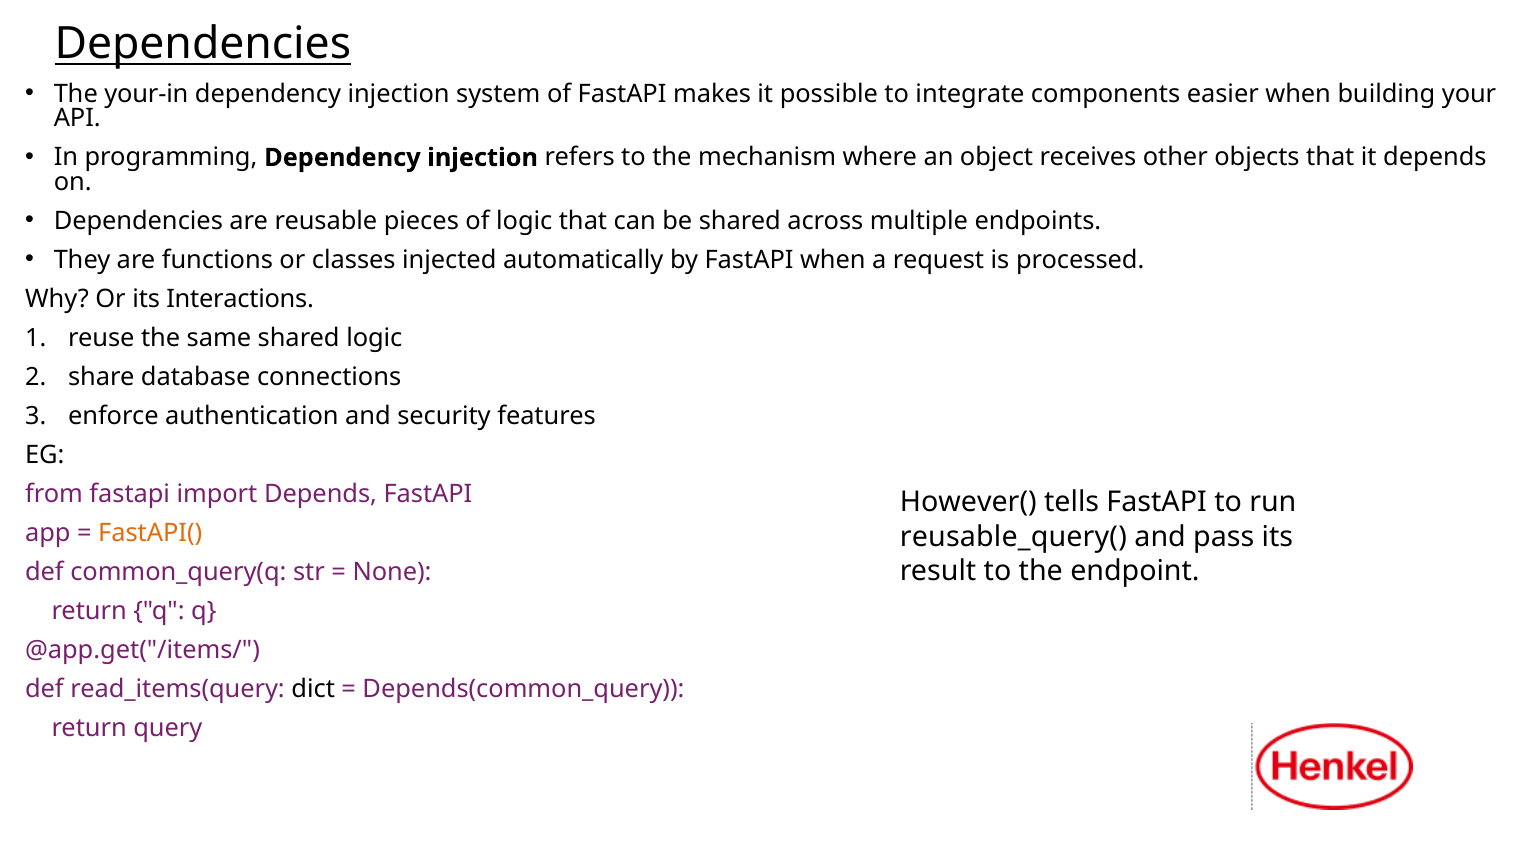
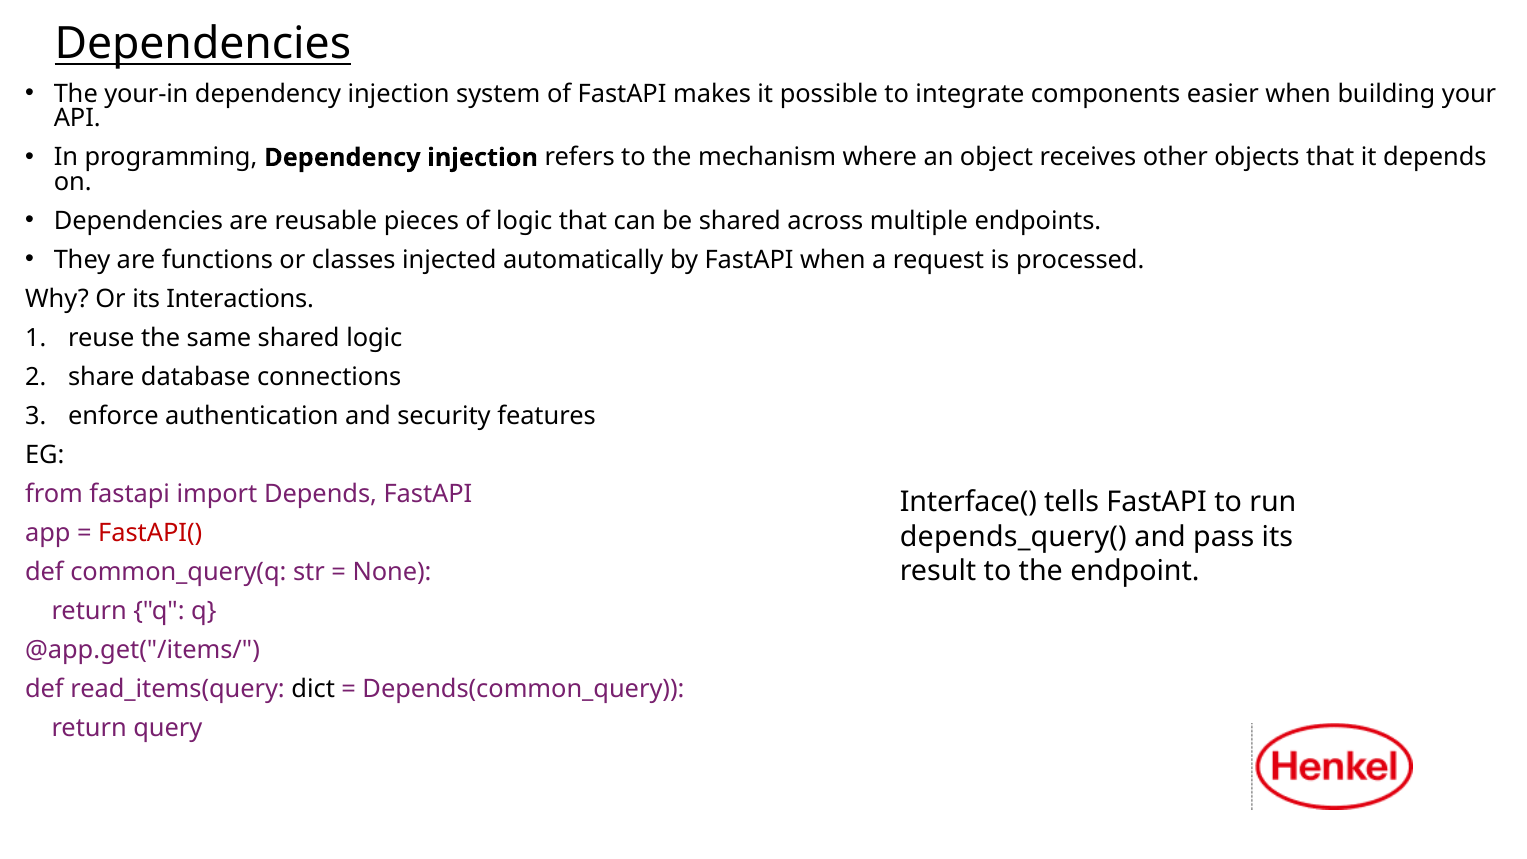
However(: However( -> Interface(
FastAPI( colour: orange -> red
reusable_query(: reusable_query( -> depends_query(
